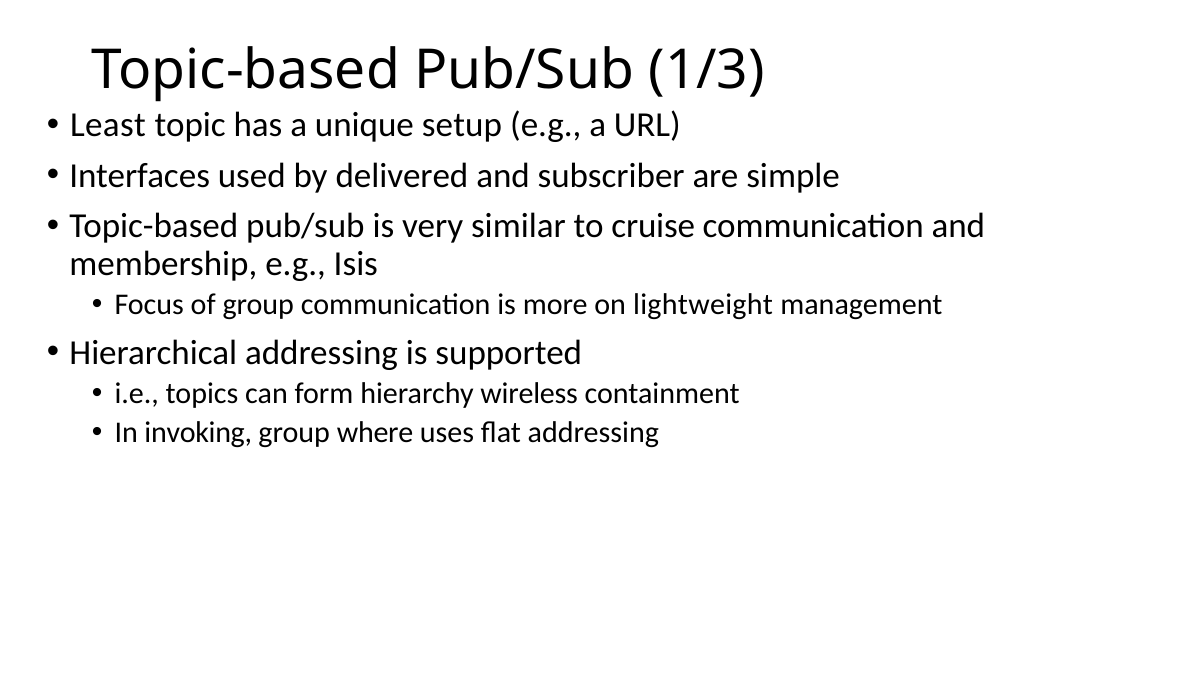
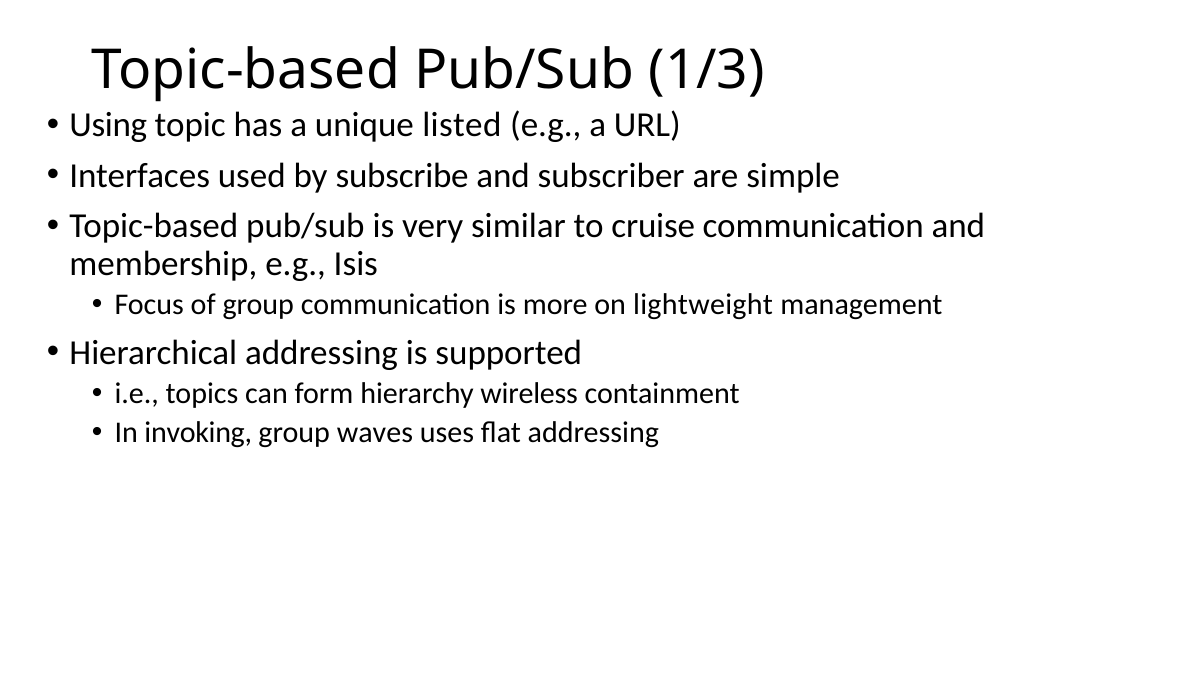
Least: Least -> Using
setup: setup -> listed
delivered: delivered -> subscribe
where: where -> waves
